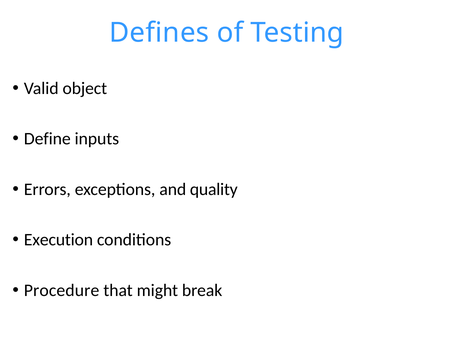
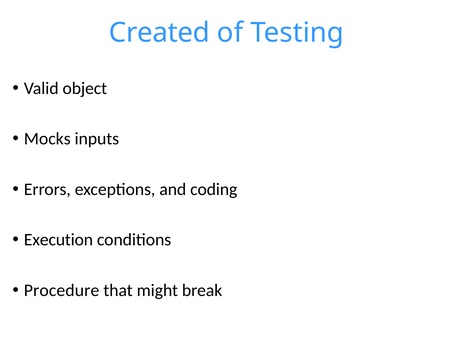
Defines: Defines -> Created
Define: Define -> Mocks
quality: quality -> coding
